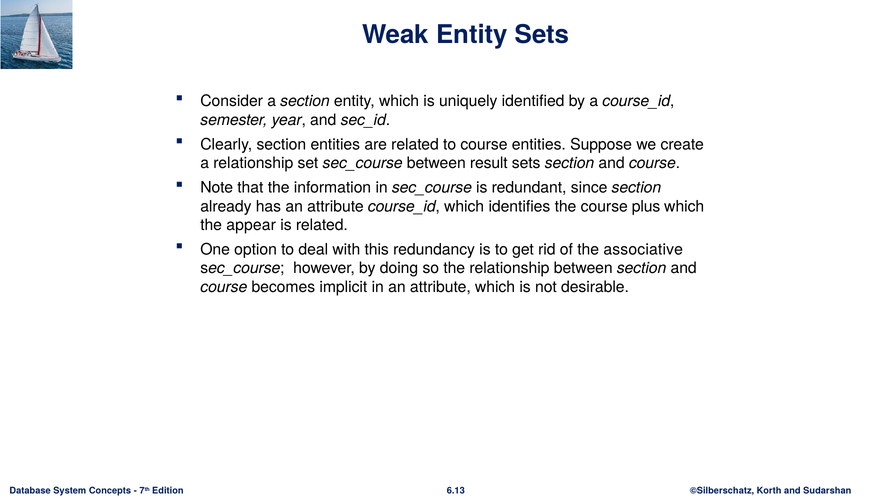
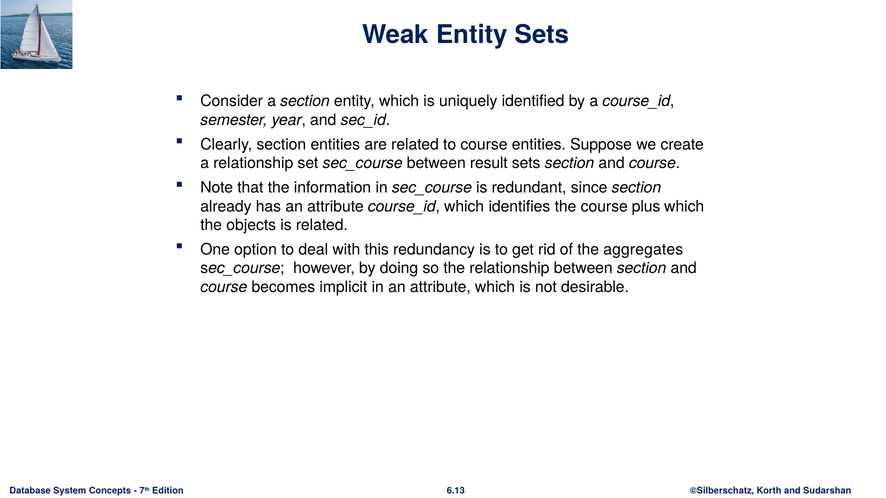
appear: appear -> objects
associative: associative -> aggregates
